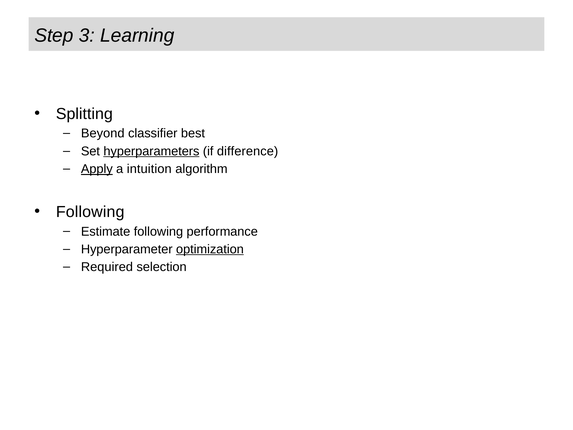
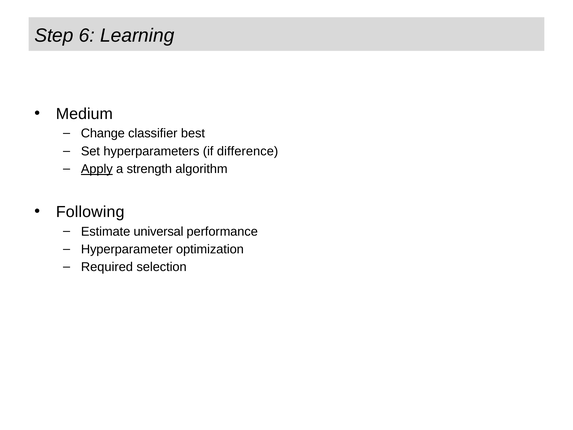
3: 3 -> 6
Splitting: Splitting -> Medium
Beyond: Beyond -> Change
hyperparameters underline: present -> none
intuition: intuition -> strength
Estimate following: following -> universal
optimization underline: present -> none
